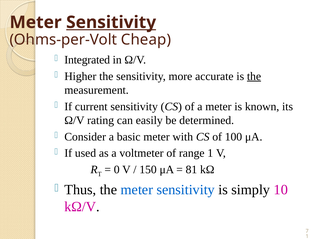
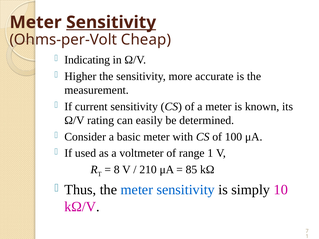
Integrated: Integrated -> Indicating
the at (254, 76) underline: present -> none
0: 0 -> 8
150: 150 -> 210
81: 81 -> 85
